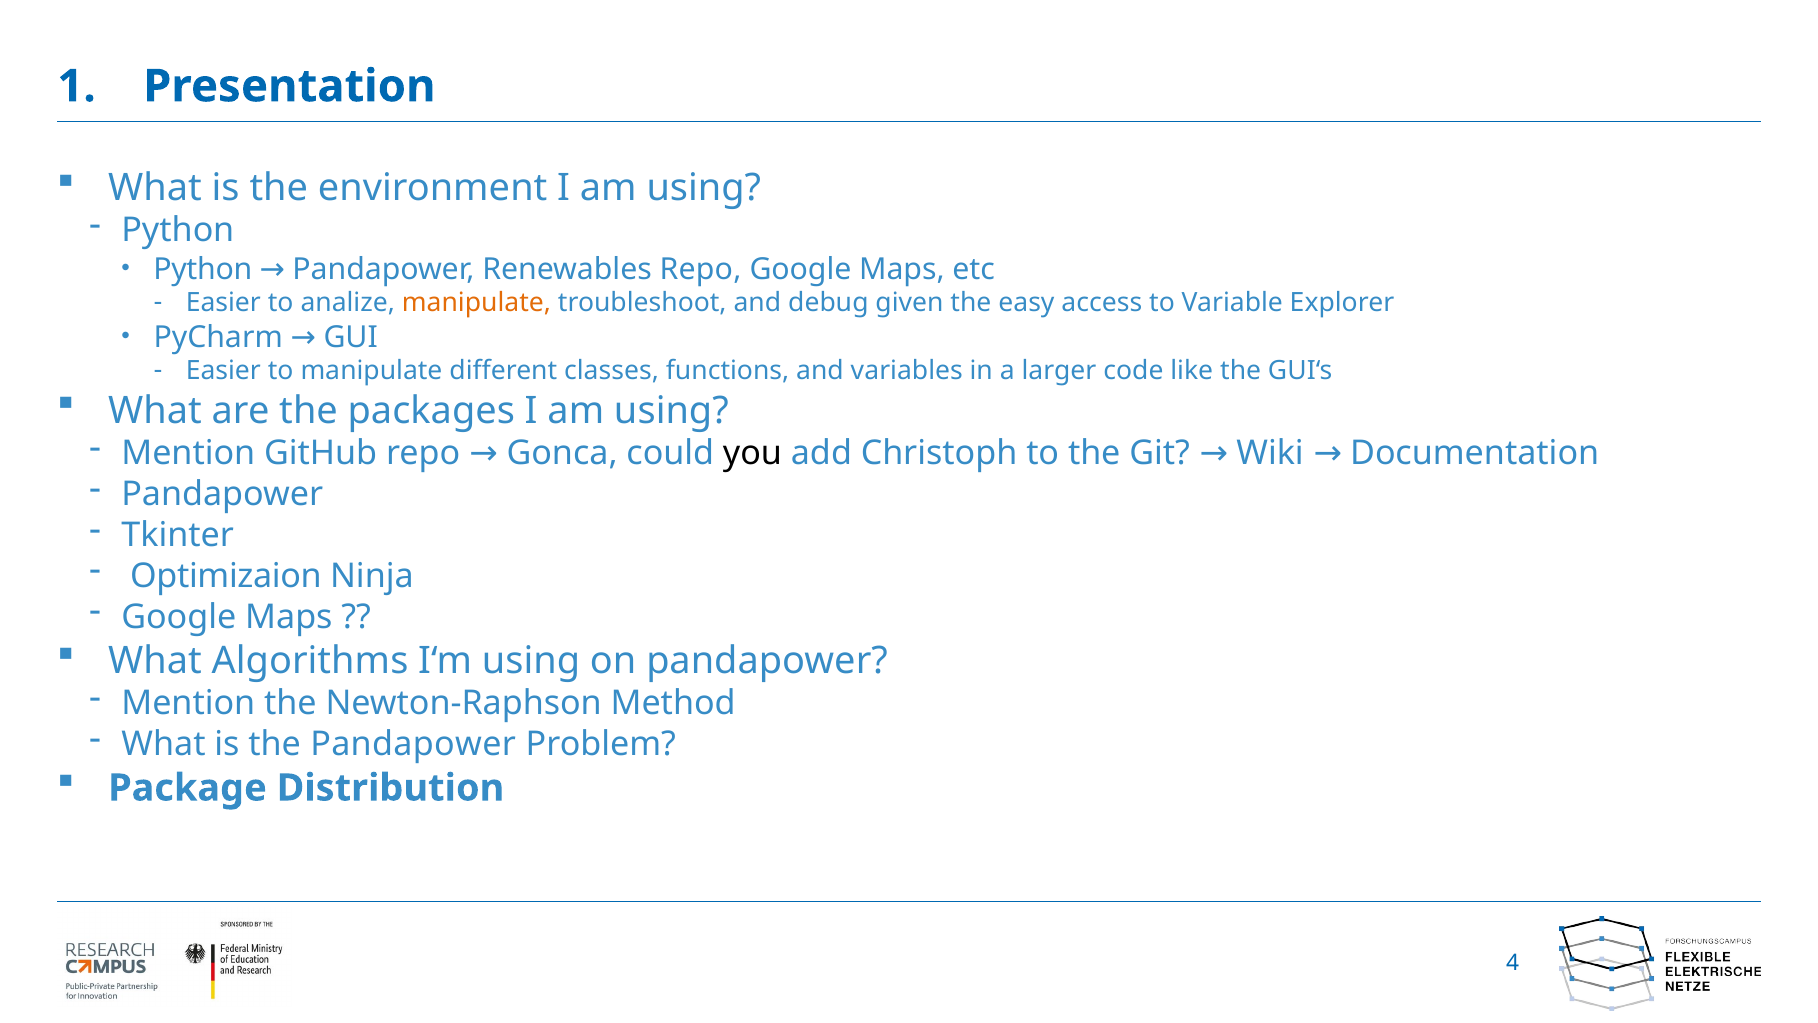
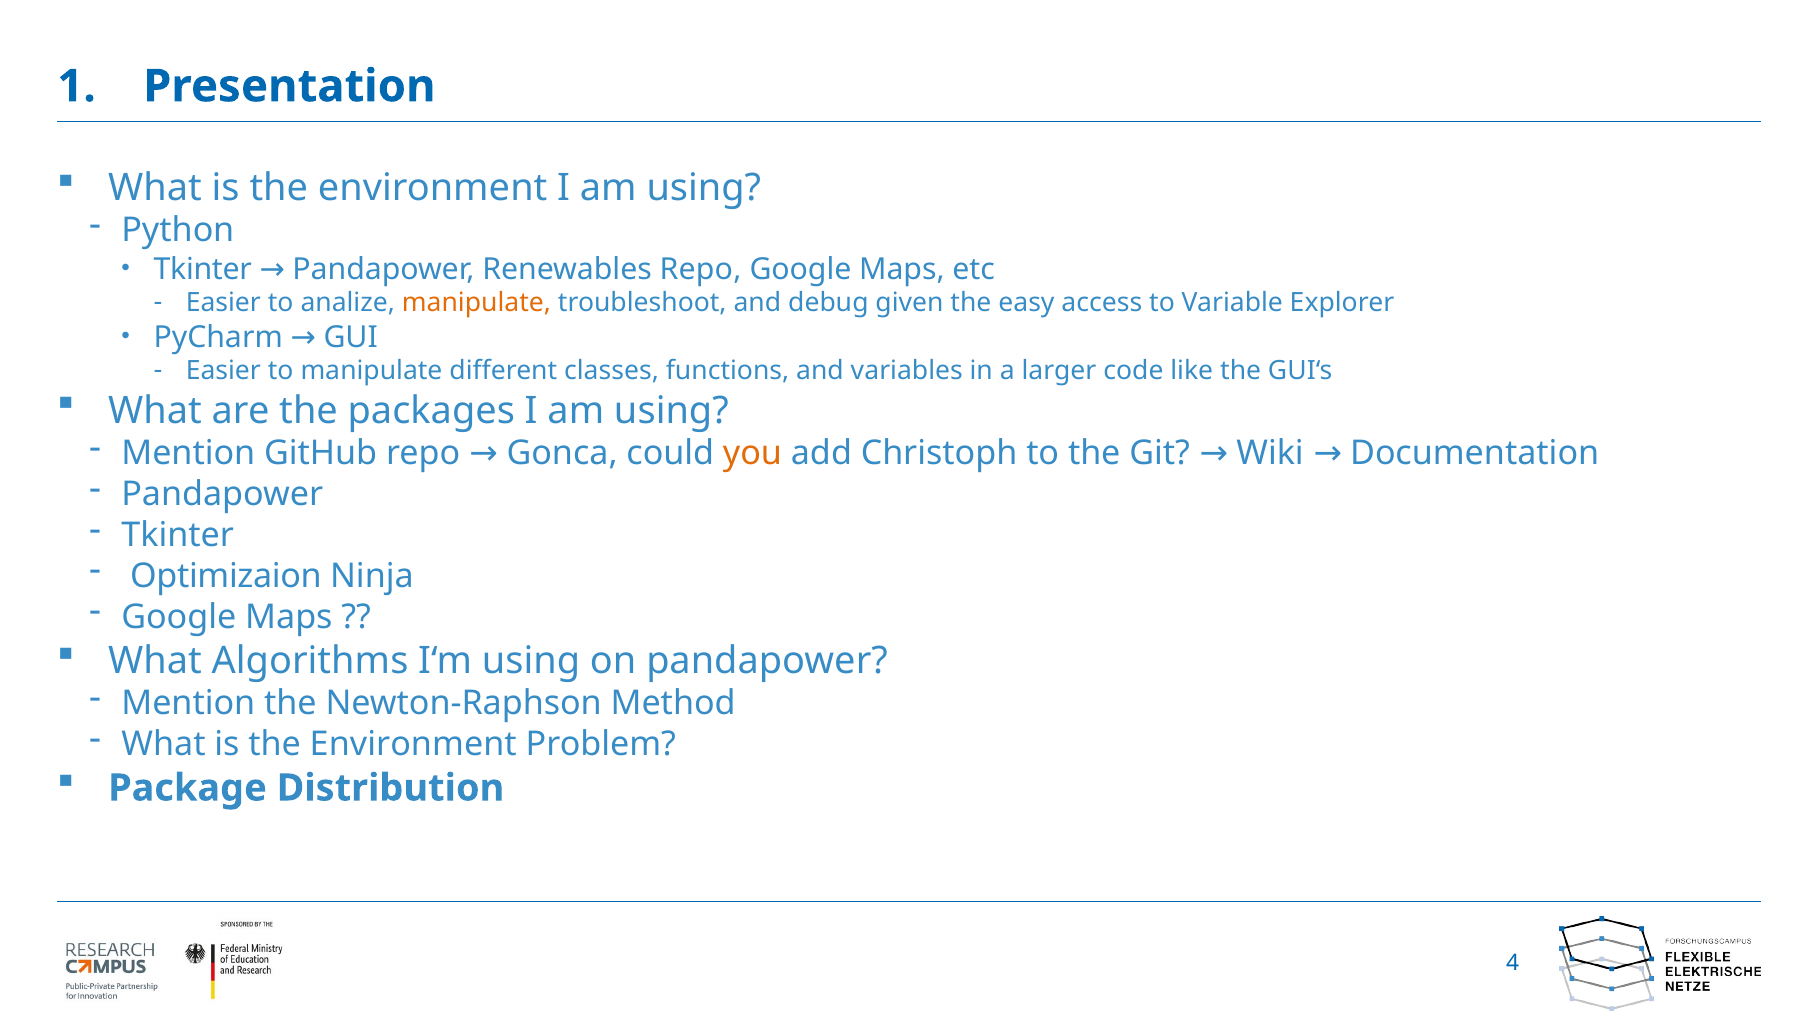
Python at (203, 269): Python -> Tkinter
you colour: black -> orange
Pandapower at (413, 744): Pandapower -> Environment
